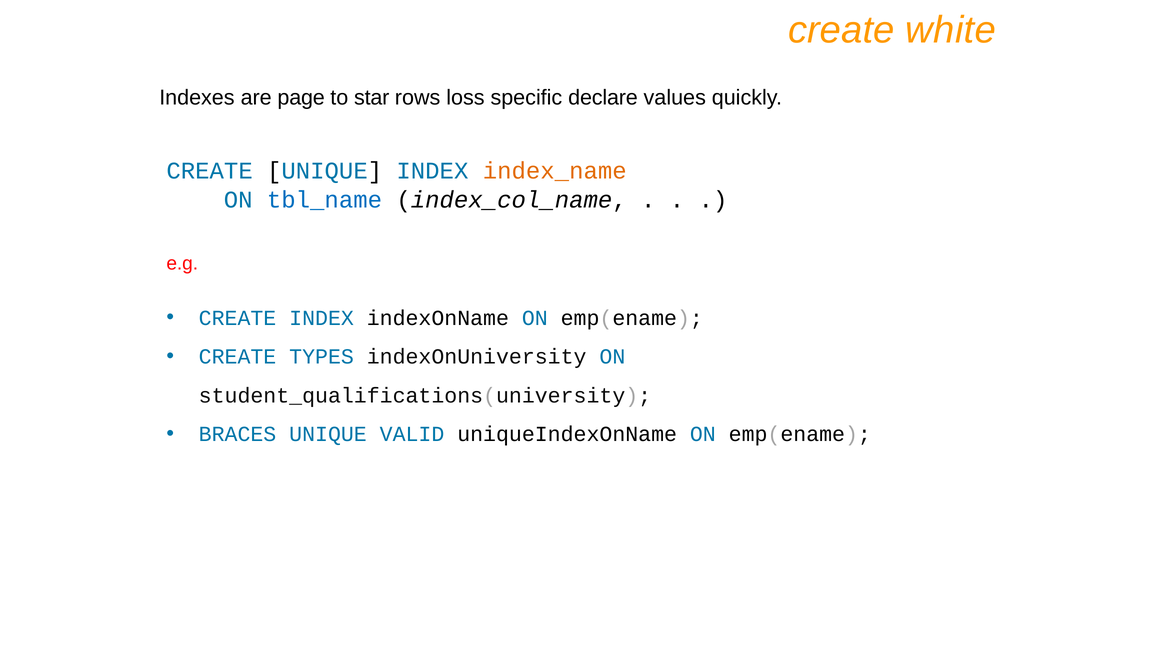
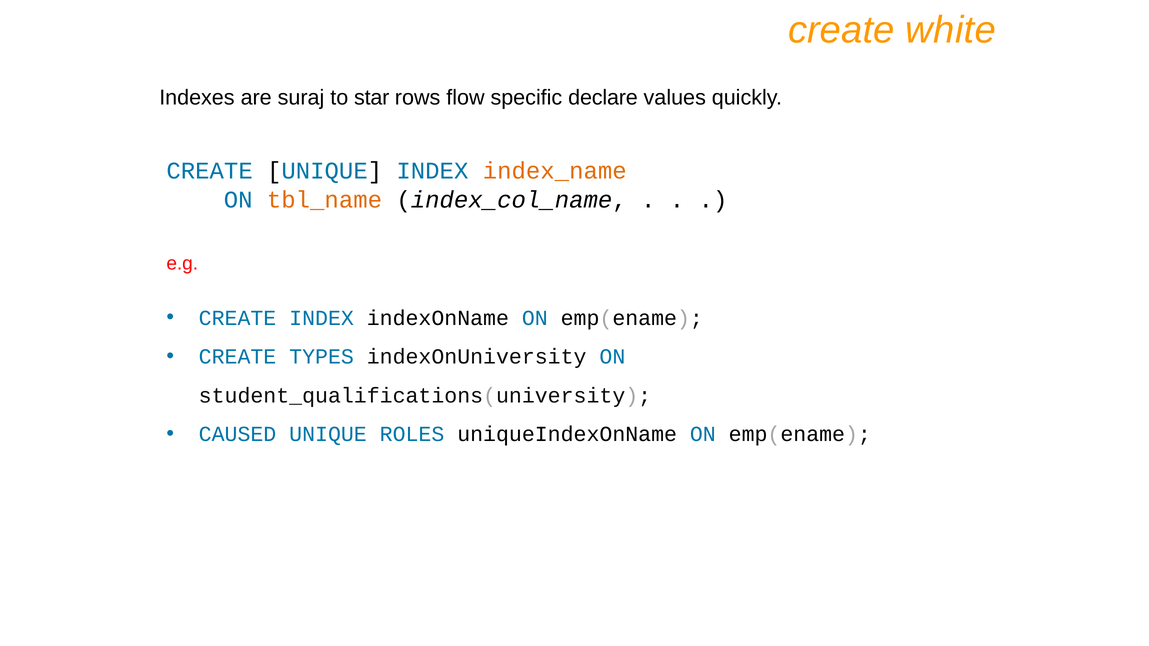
page: page -> suraj
loss: loss -> flow
tbl_name colour: blue -> orange
BRACES: BRACES -> CAUSED
VALID: VALID -> ROLES
